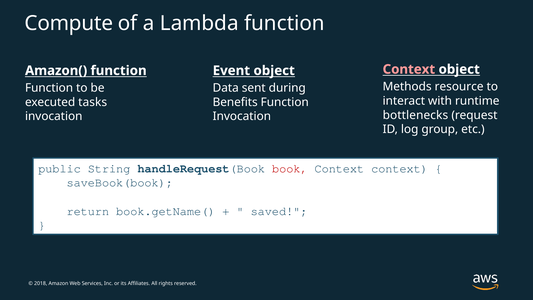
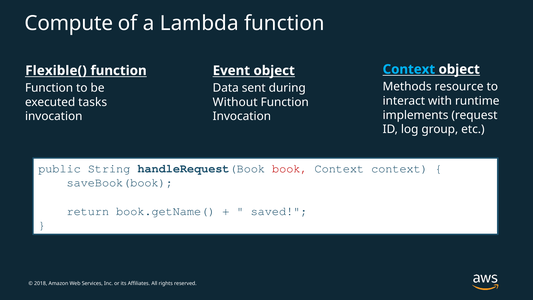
Context at (409, 69) colour: pink -> light blue
Amazon(: Amazon( -> Flexible(
Benefits: Benefits -> Without
bottlenecks: bottlenecks -> implements
